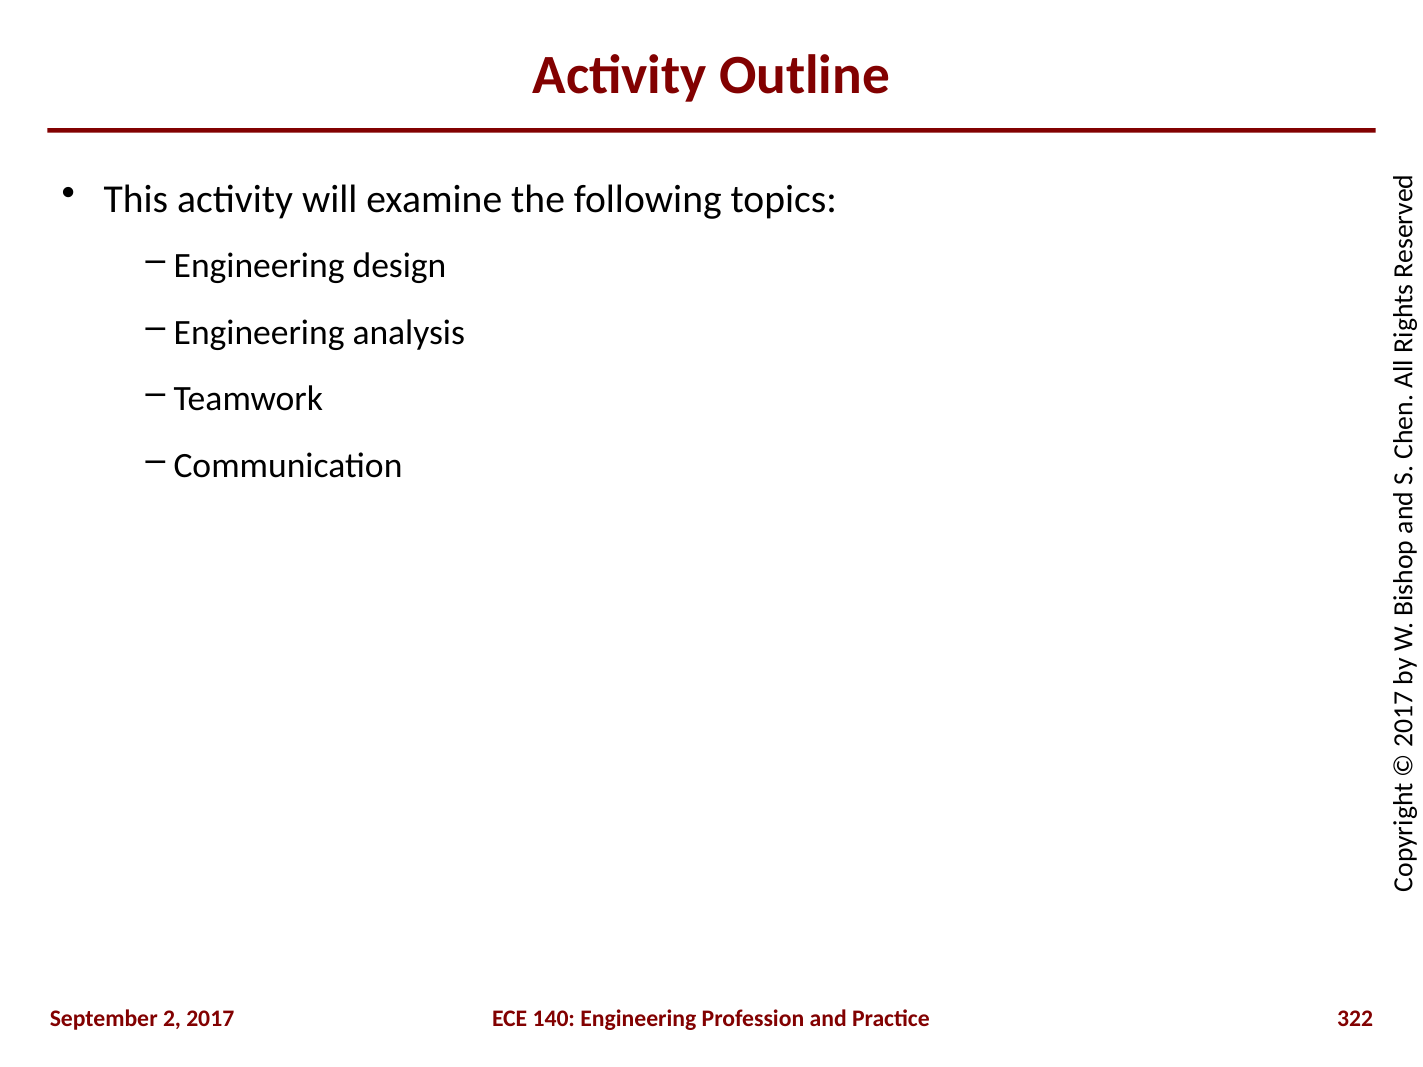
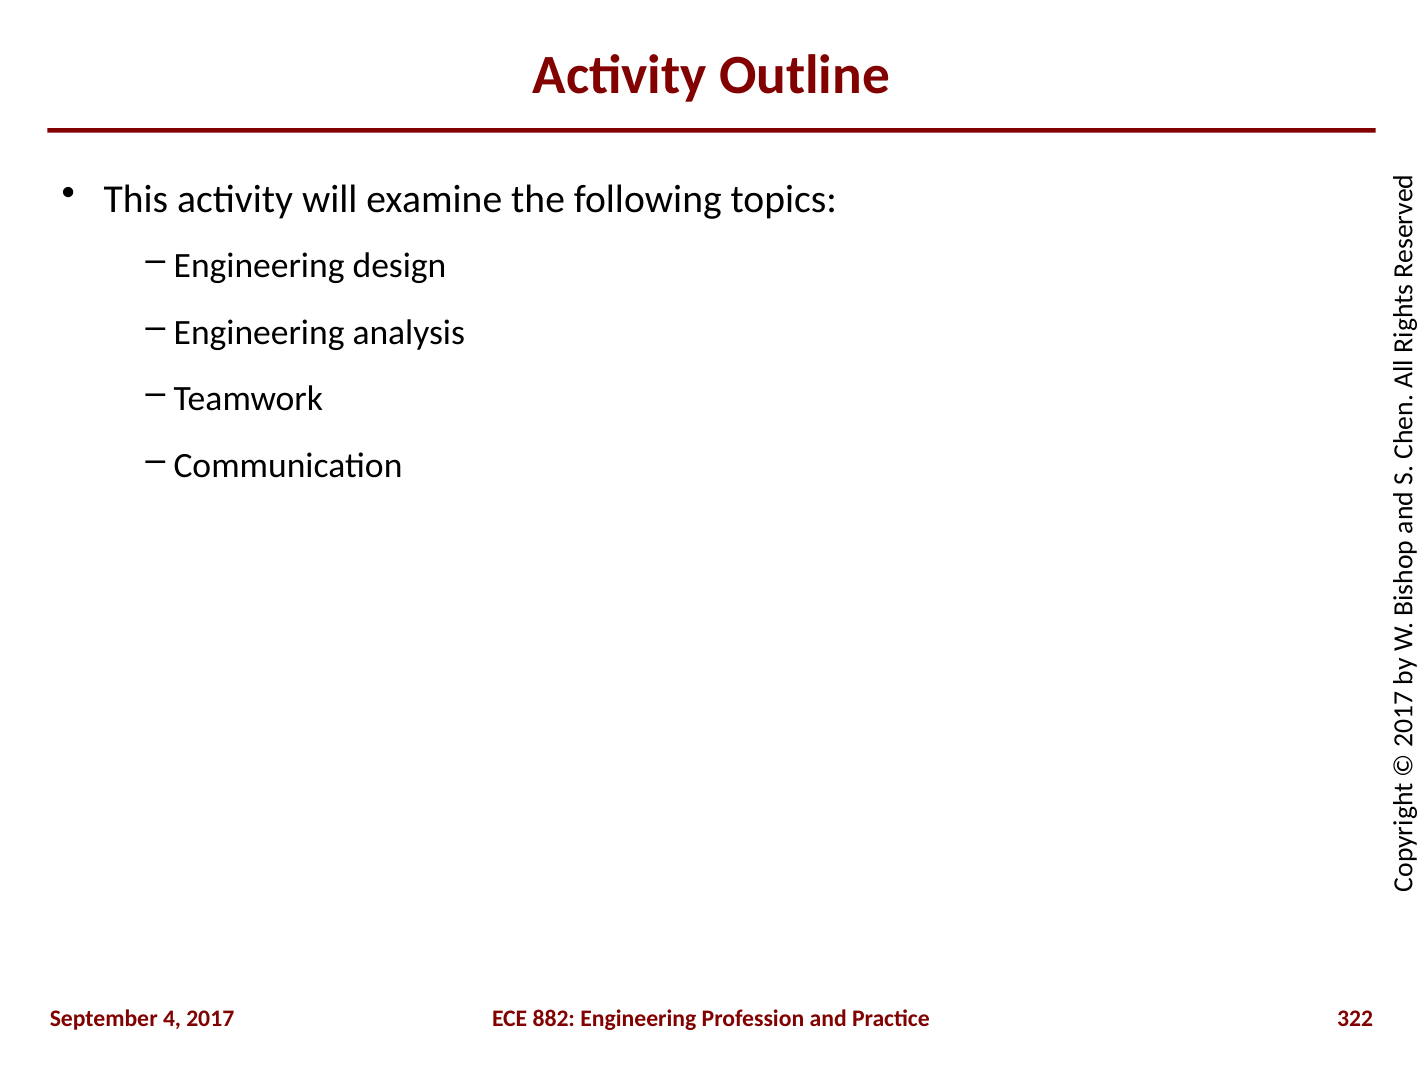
September 2: 2 -> 4
140: 140 -> 882
